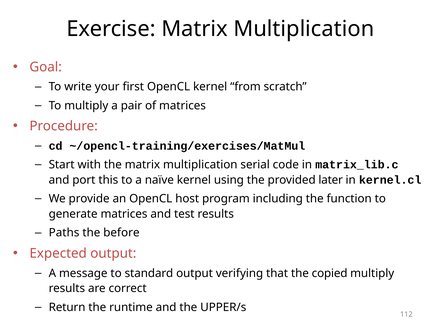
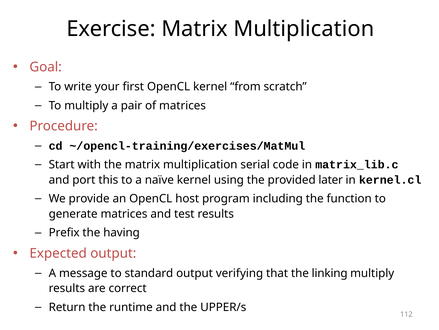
Paths: Paths -> Prefix
before: before -> having
copied: copied -> linking
